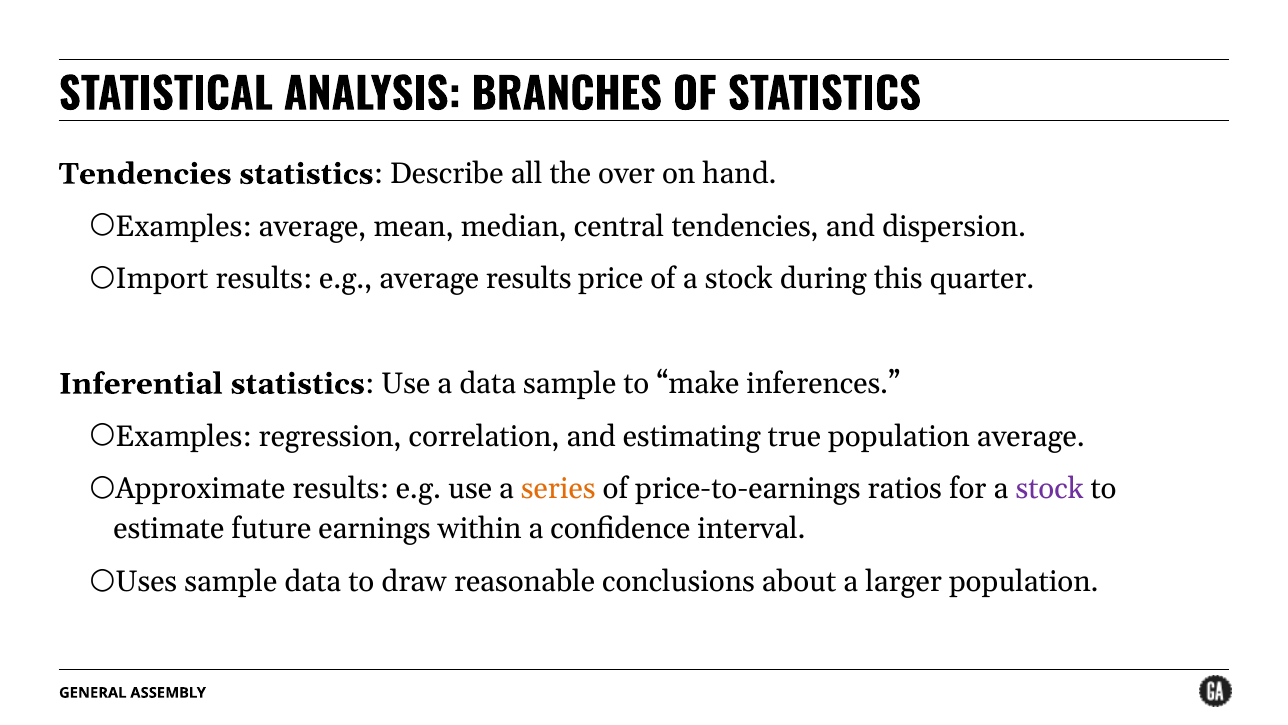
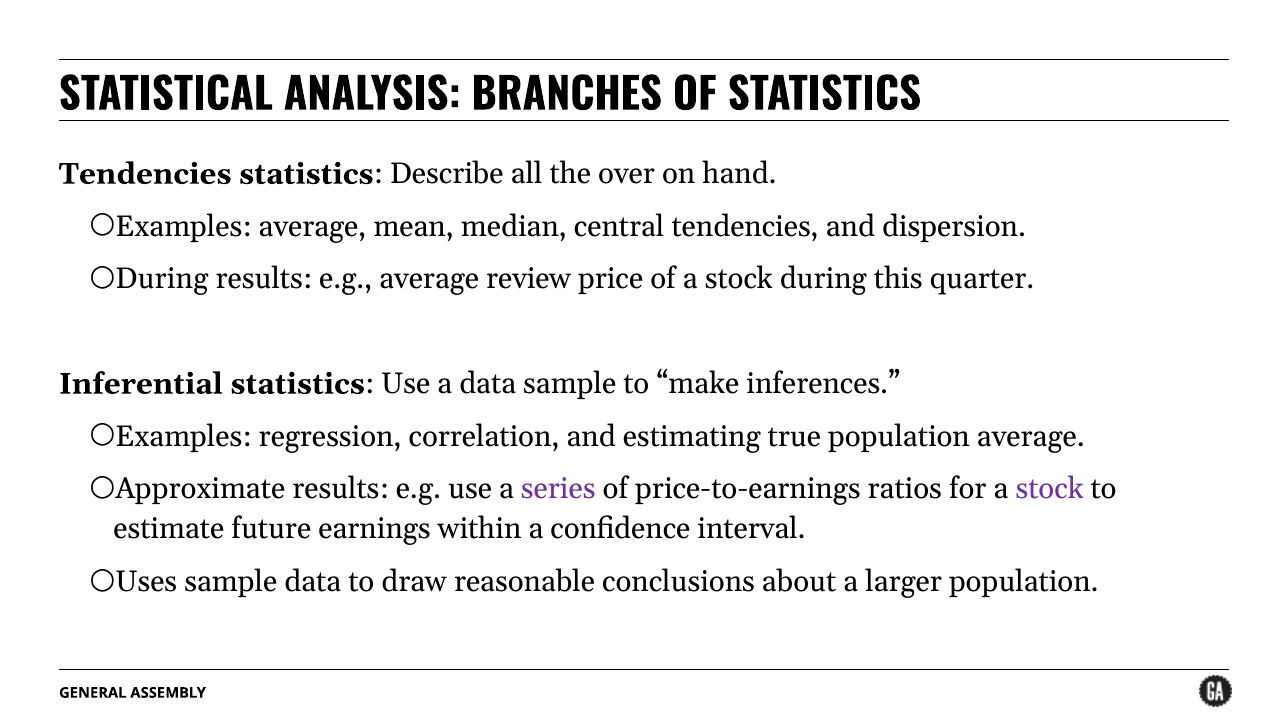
Import at (162, 279): Import -> During
average results: results -> review
series colour: orange -> purple
